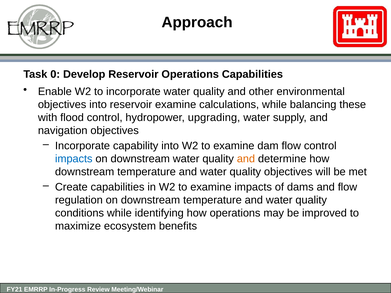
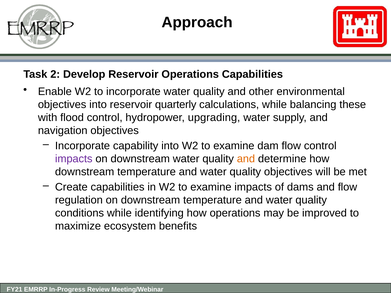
0: 0 -> 2
reservoir examine: examine -> quarterly
impacts at (74, 159) colour: blue -> purple
